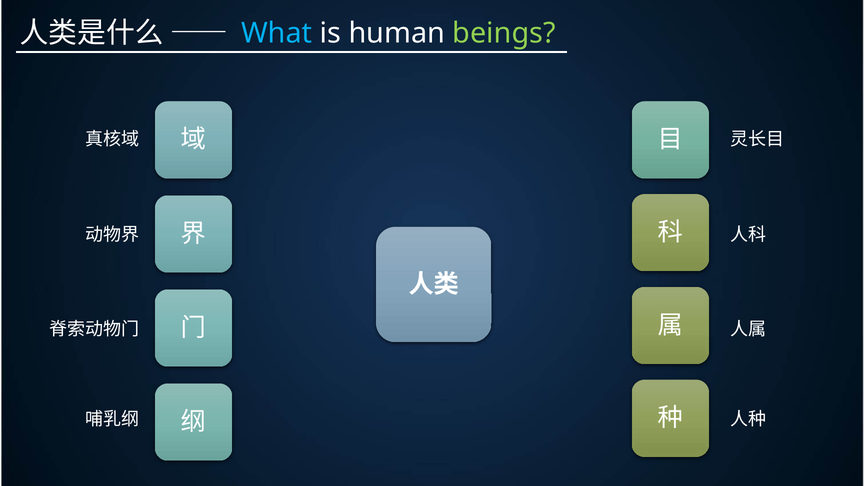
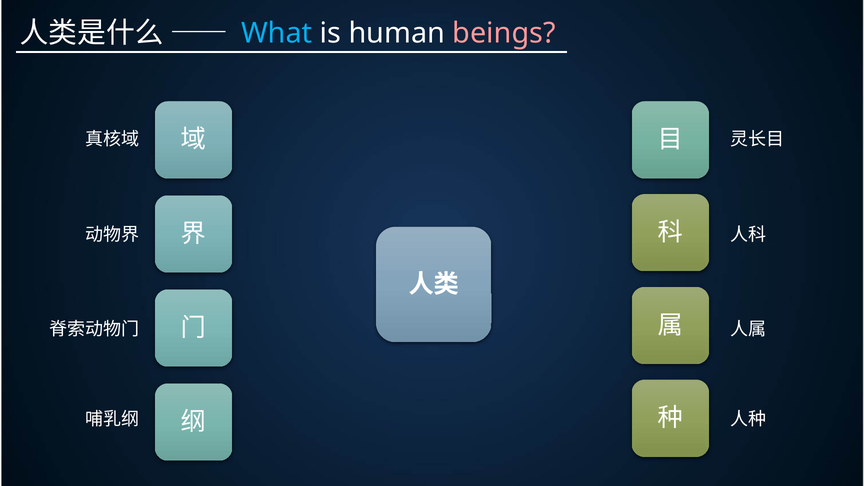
beings colour: light green -> pink
